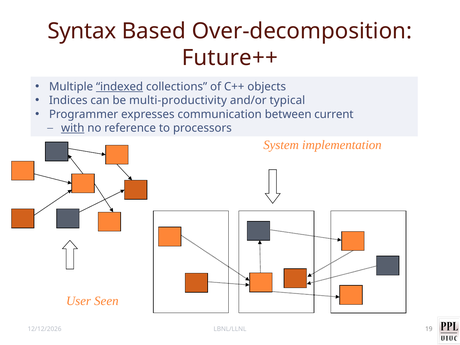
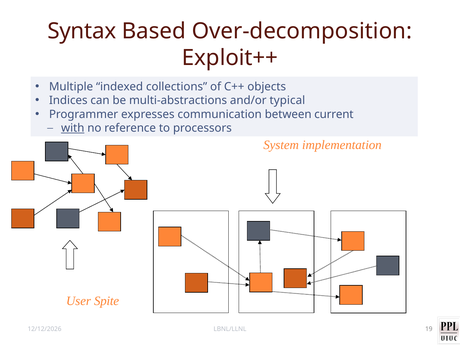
Future++: Future++ -> Exploit++
indexed underline: present -> none
multi-productivity: multi-productivity -> multi-abstractions
Seen: Seen -> Spite
